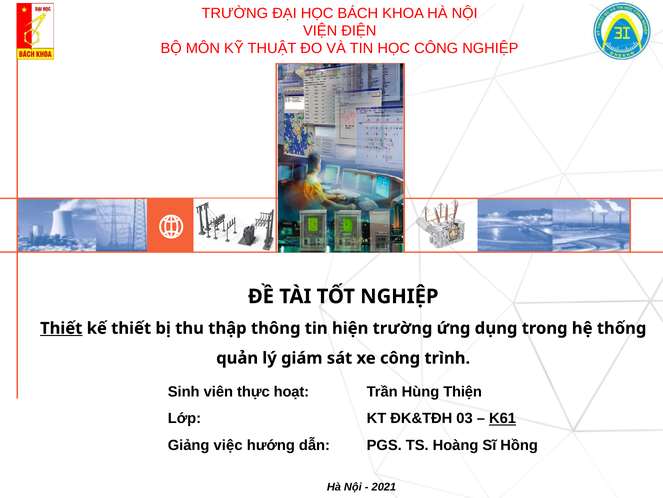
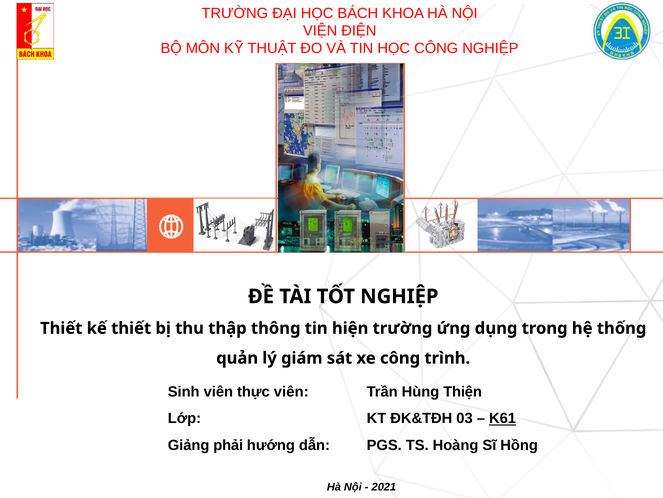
Thiết at (61, 328) underline: present -> none
thực hoạt: hoạt -> viên
việc: việc -> phải
